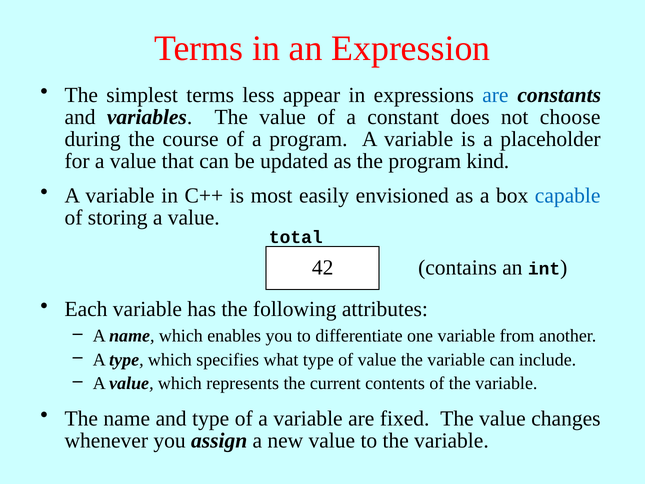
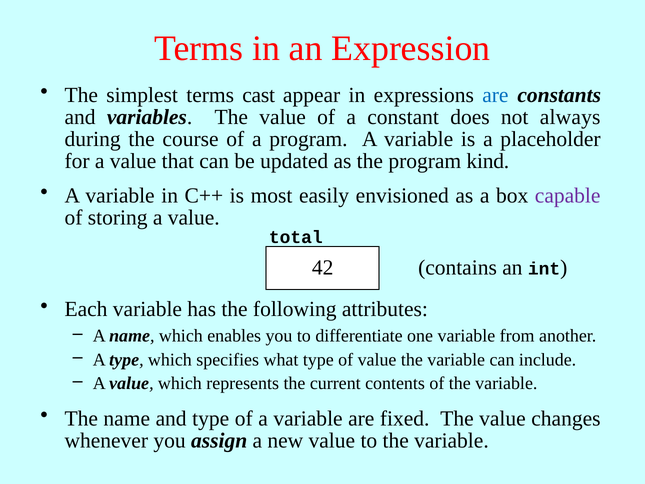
less: less -> cast
choose: choose -> always
capable colour: blue -> purple
